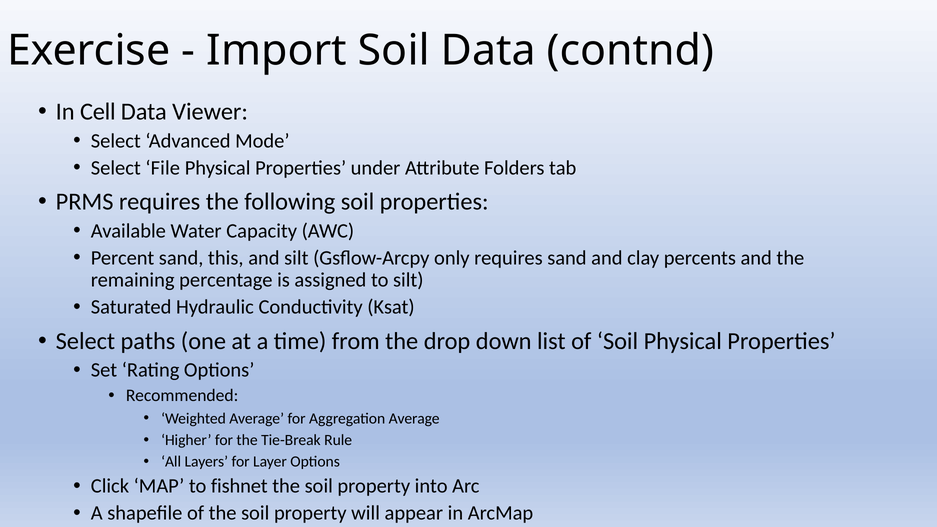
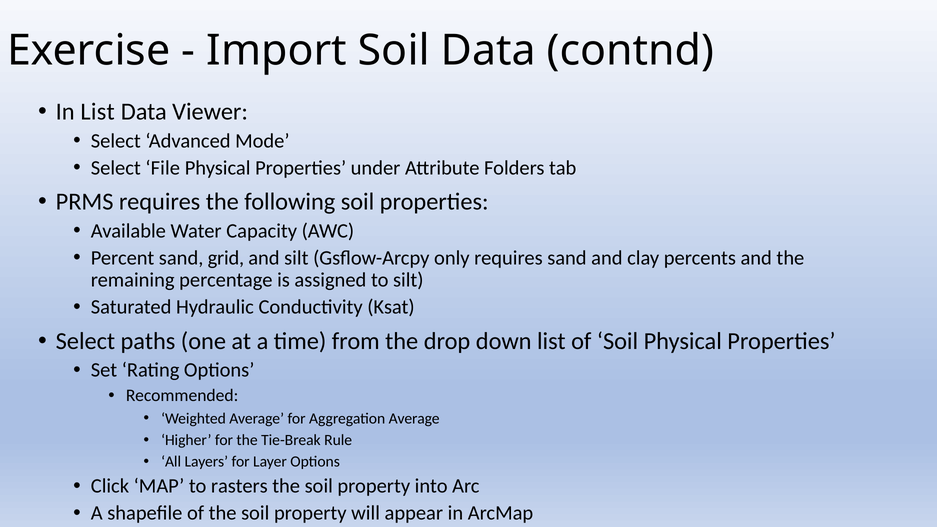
In Cell: Cell -> List
this: this -> grid
fishnet: fishnet -> rasters
